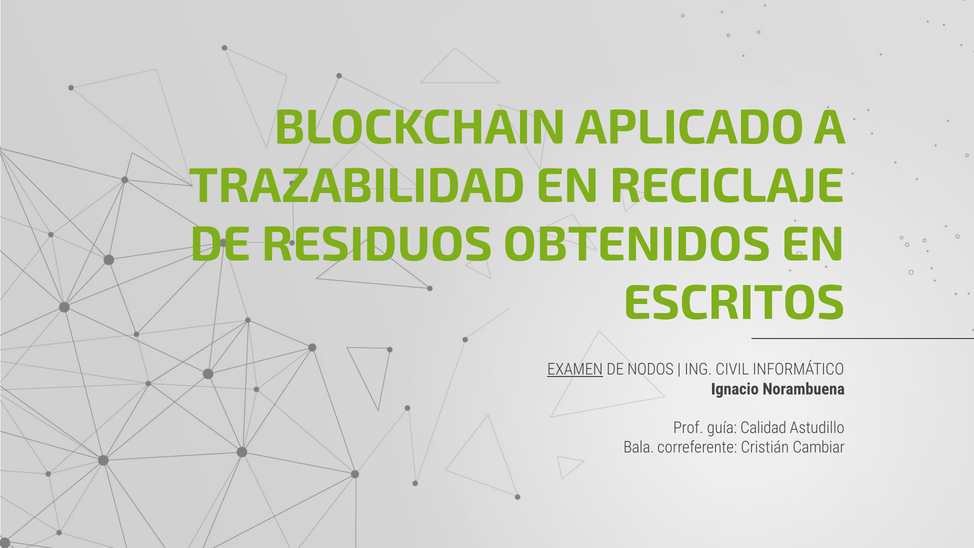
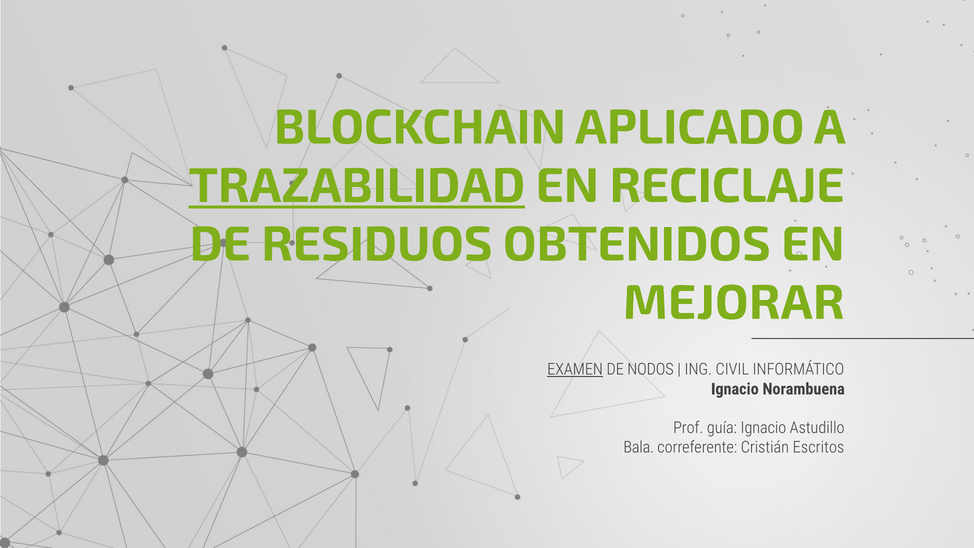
TRAZABILIDAD underline: none -> present
ESCRITOS: ESCRITOS -> MEJORAR
guía Calidad: Calidad -> Ignacio
Cambiar: Cambiar -> Escritos
